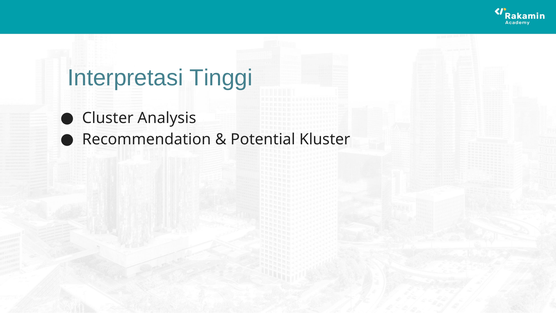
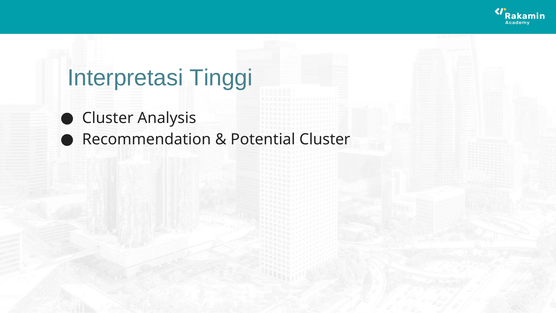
Potential Kluster: Kluster -> Cluster
